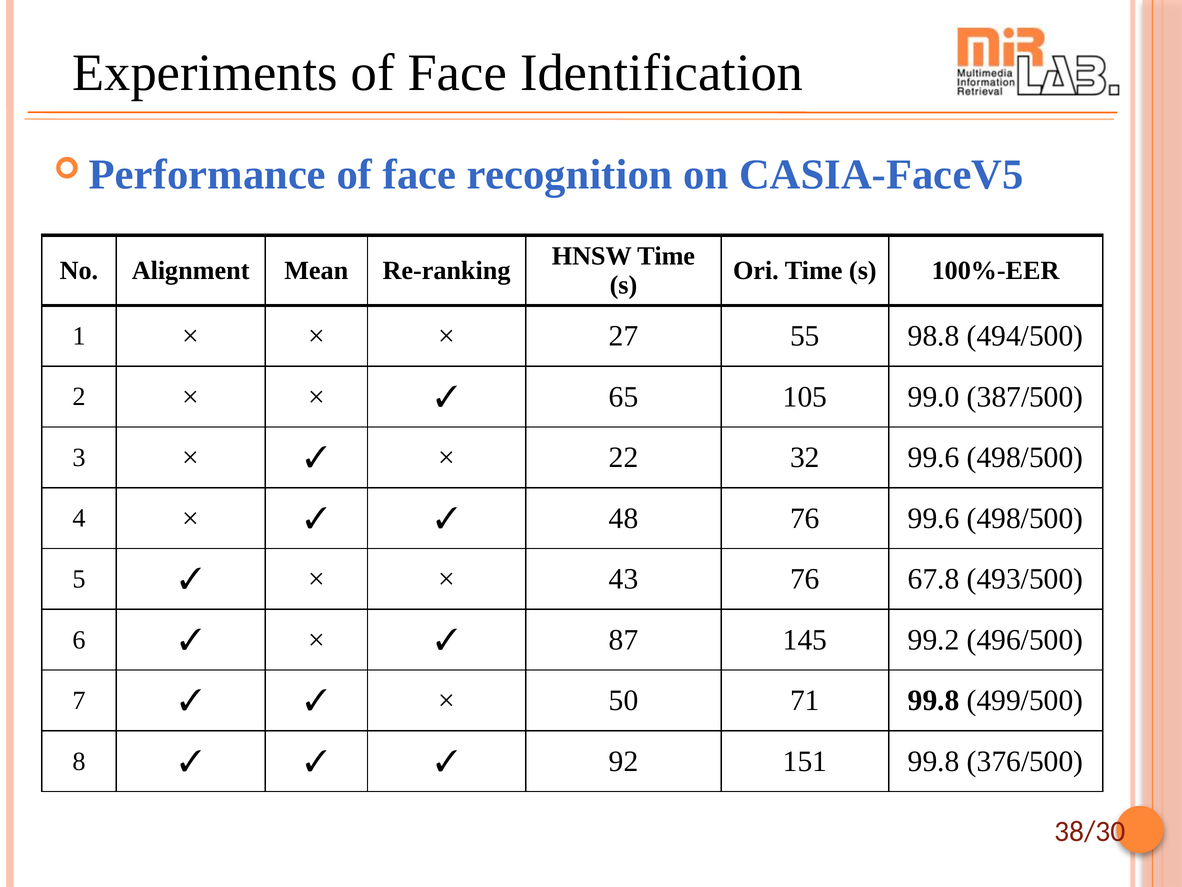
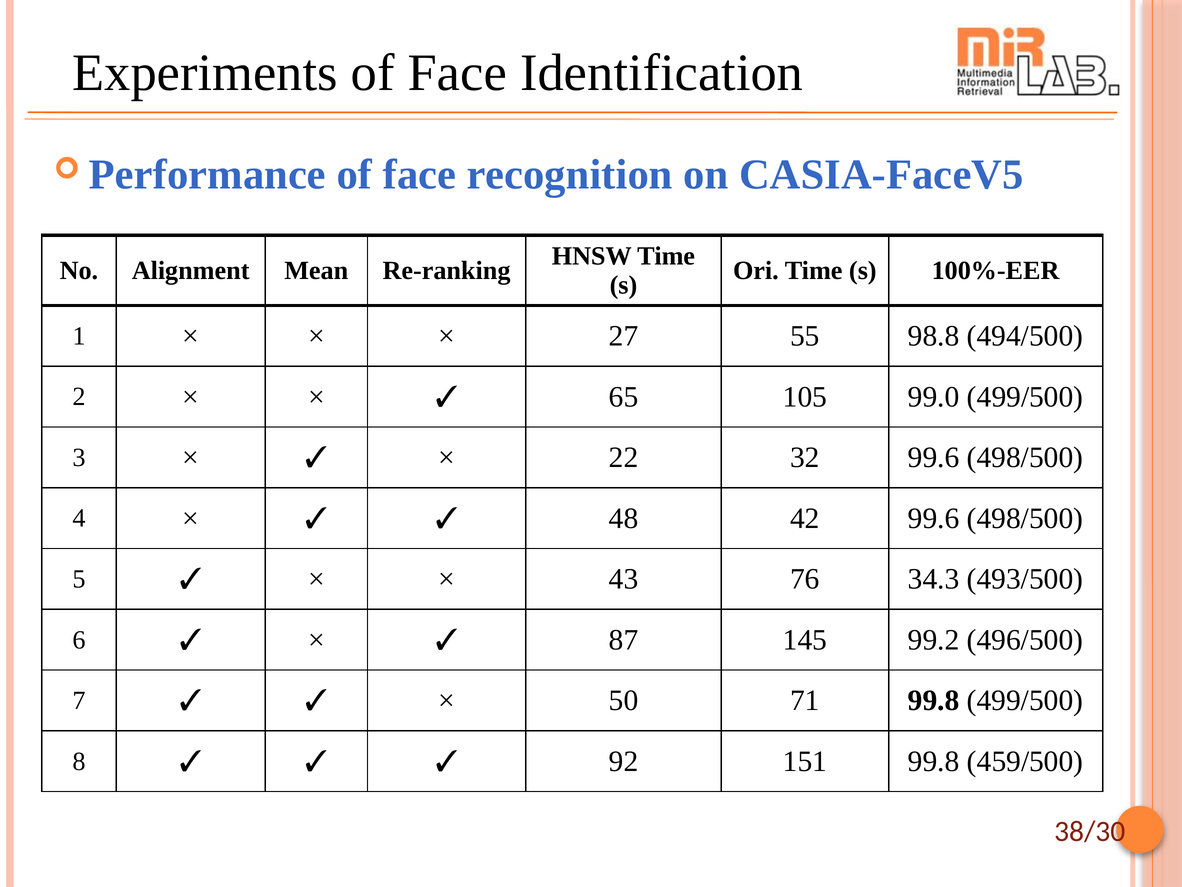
99.0 387/500: 387/500 -> 499/500
48 76: 76 -> 42
67.8: 67.8 -> 34.3
376/500: 376/500 -> 459/500
